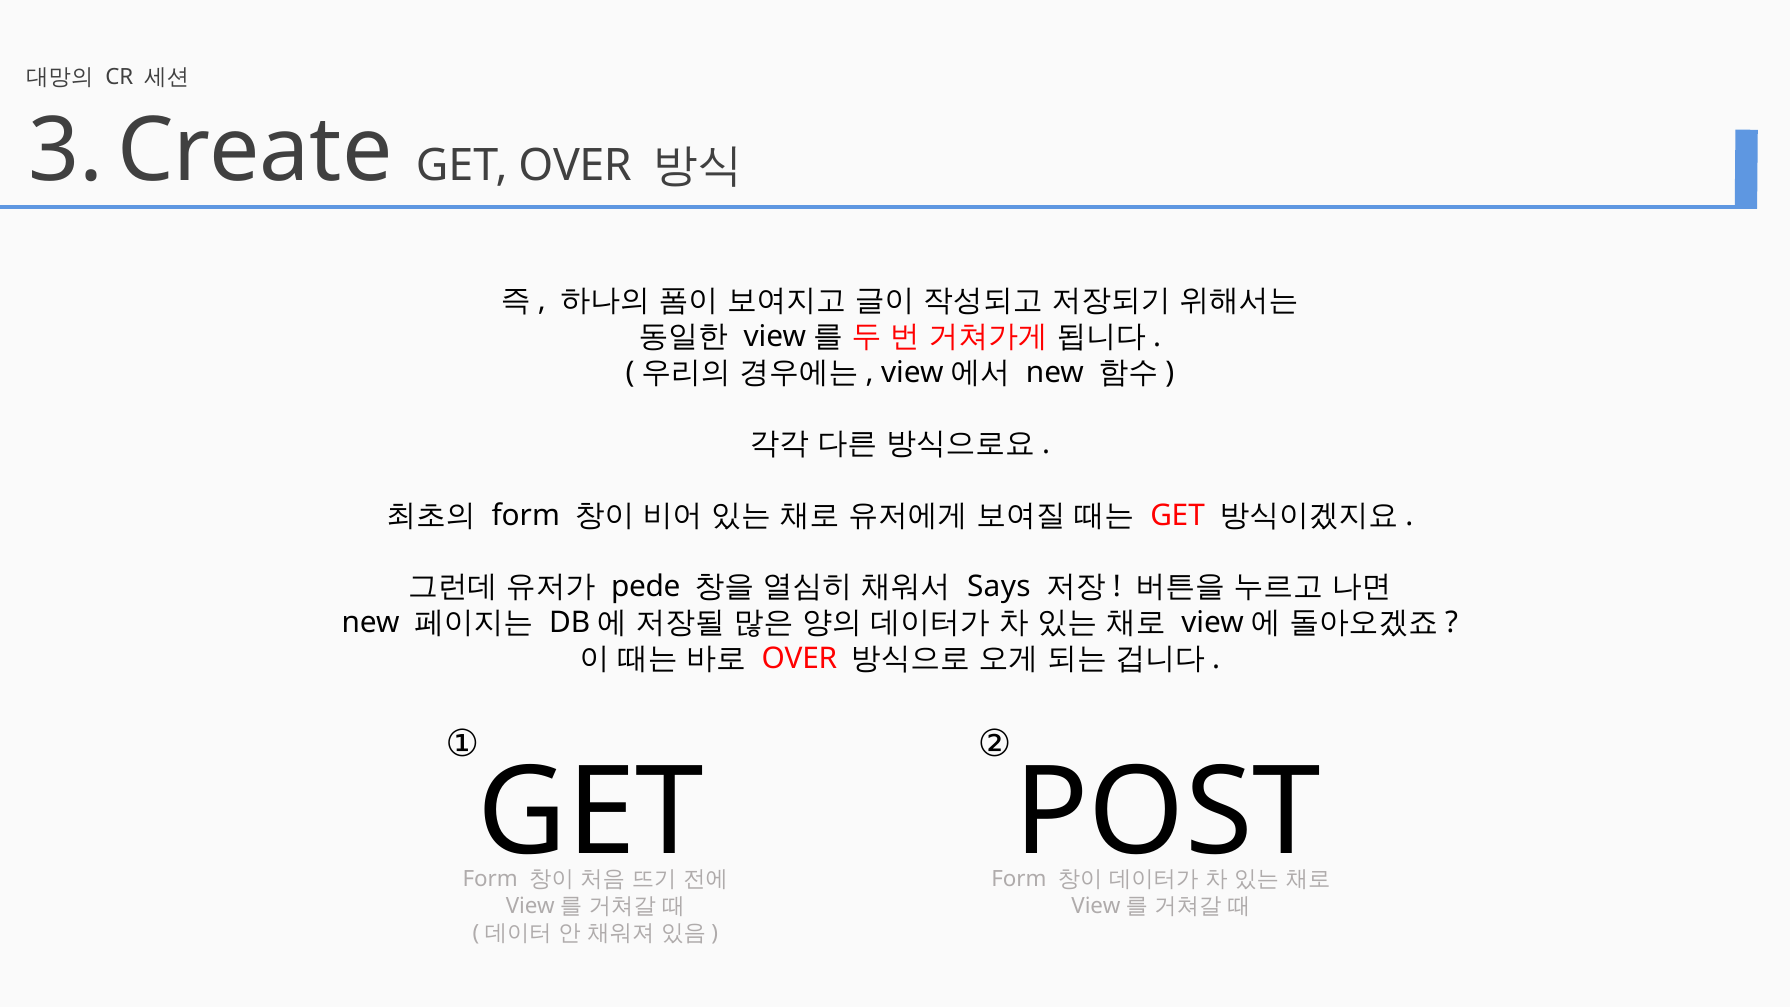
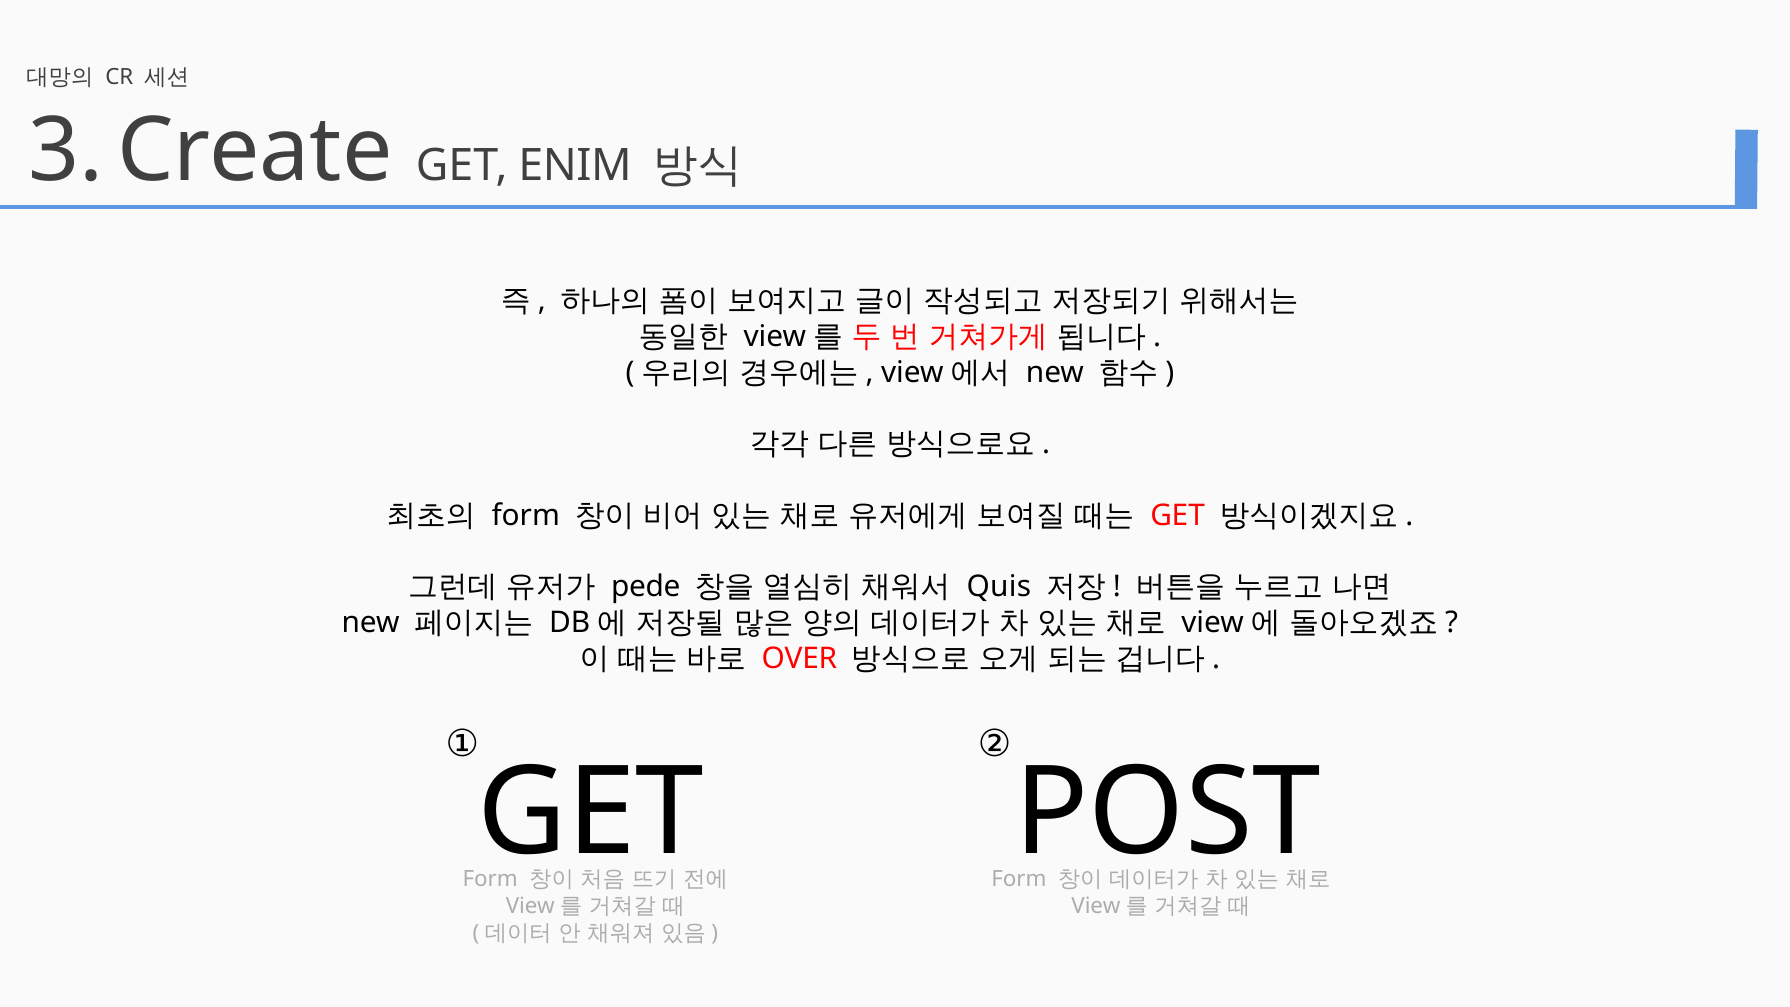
GET OVER: OVER -> ENIM
Says: Says -> Quis
